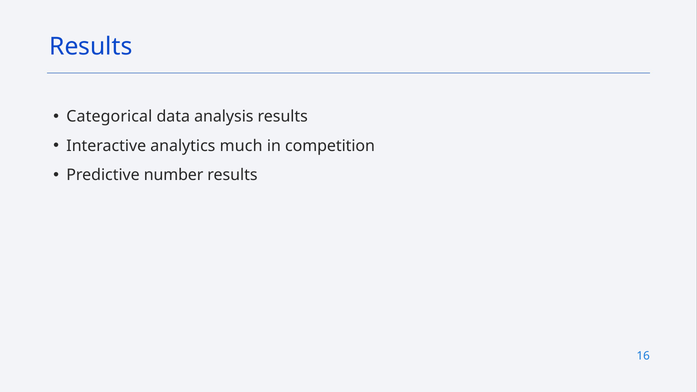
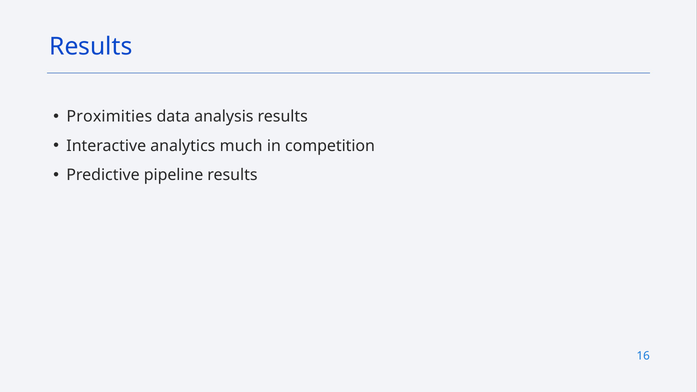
Categorical: Categorical -> Proximities
number: number -> pipeline
